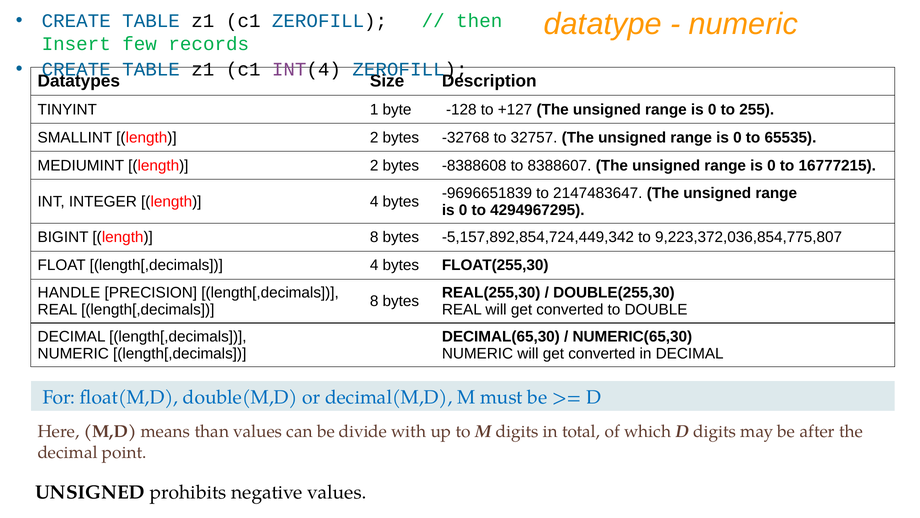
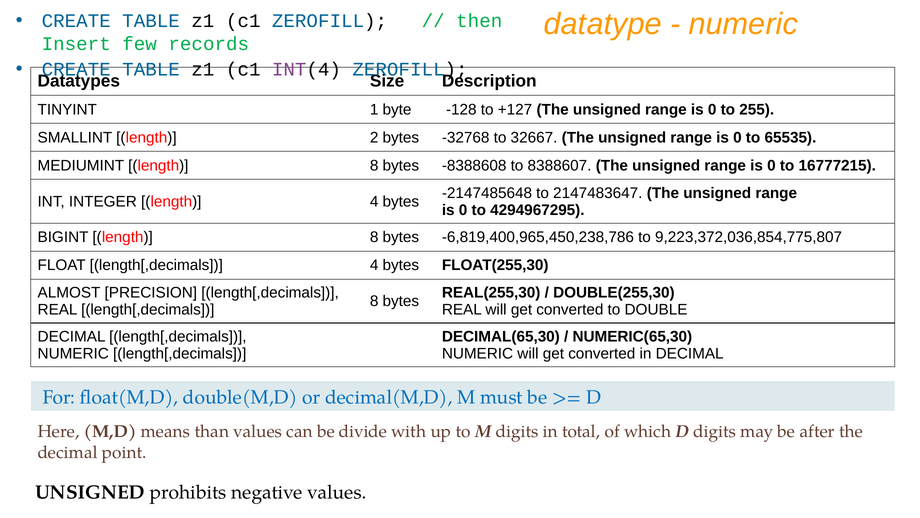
32757: 32757 -> 32667
MEDIUMINT length 2: 2 -> 8
-9696651839: -9696651839 -> -2147485648
-5,157,892,854,724,449,342: -5,157,892,854,724,449,342 -> -6,819,400,965,450,238,786
HANDLE: HANDLE -> ALMOST
